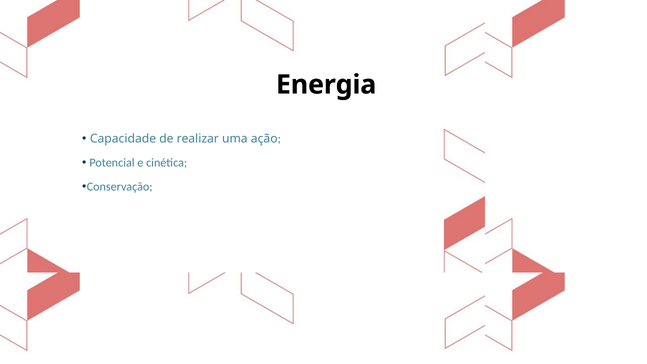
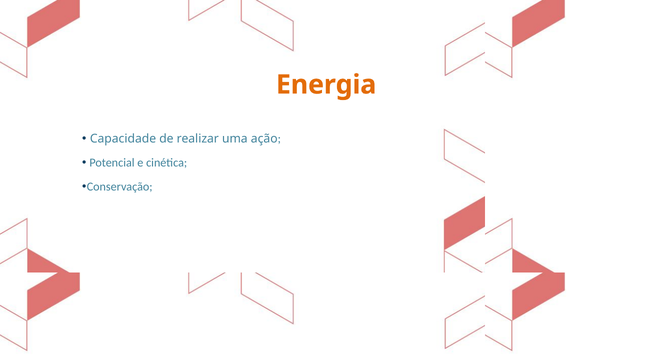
Energia colour: black -> orange
